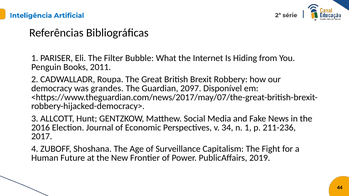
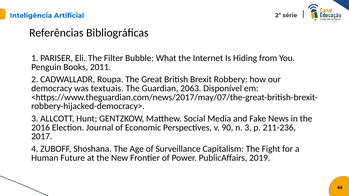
grandes: grandes -> textuais
2097: 2097 -> 2063
34: 34 -> 90
n 1: 1 -> 3
